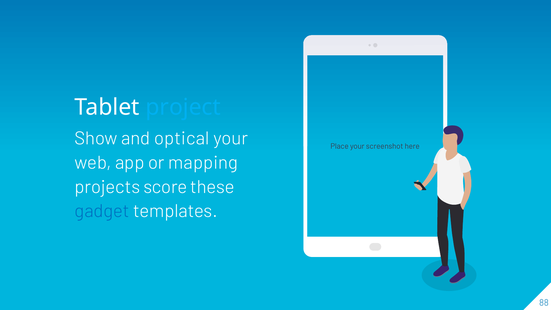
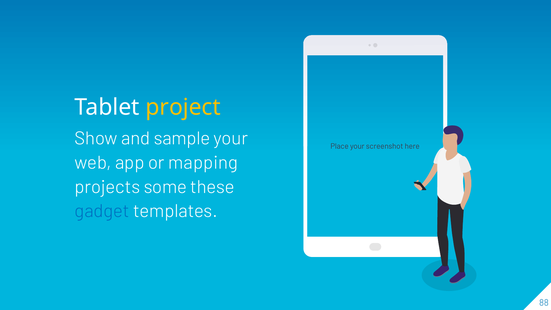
project colour: light blue -> yellow
optical: optical -> sample
score: score -> some
